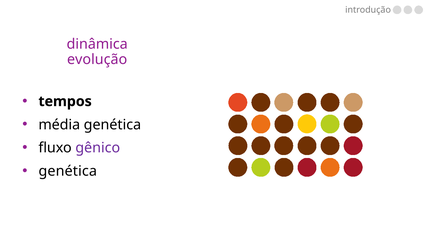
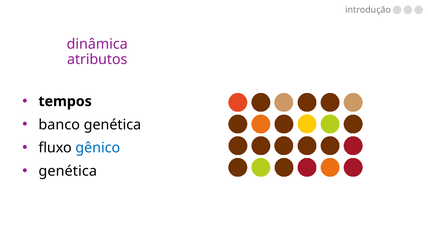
evolução: evolução -> atributos
média: média -> banco
gênico colour: purple -> blue
